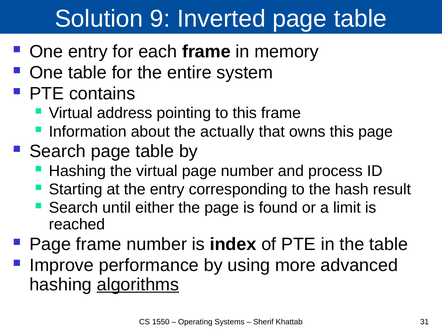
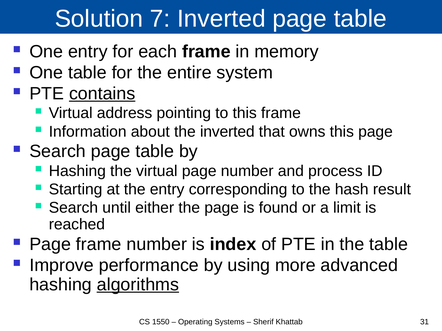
9: 9 -> 7
contains underline: none -> present
the actually: actually -> inverted
